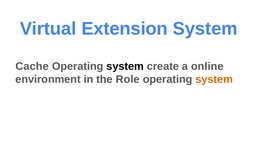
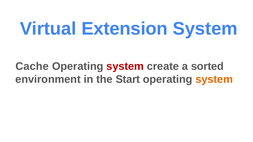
system at (125, 66) colour: black -> red
online: online -> sorted
Role: Role -> Start
